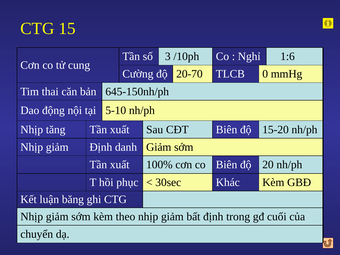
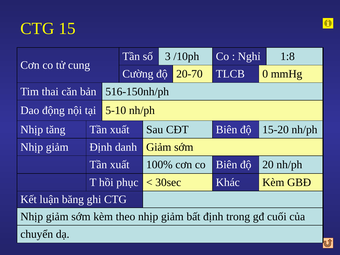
1:6: 1:6 -> 1:8
645-150nh/ph: 645-150nh/ph -> 516-150nh/ph
